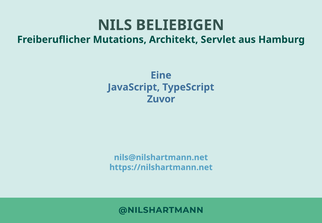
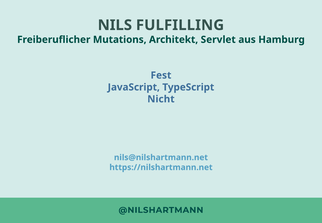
BELIEBIGEN: BELIEBIGEN -> FULFILLING
Eine: Eine -> Fest
Zuvor: Zuvor -> Nicht
